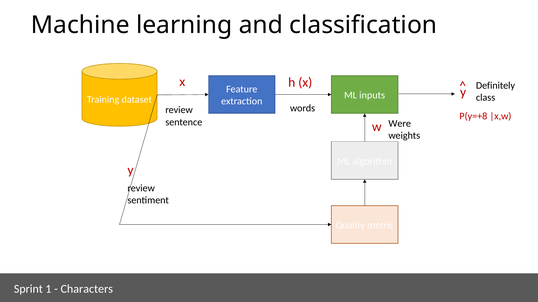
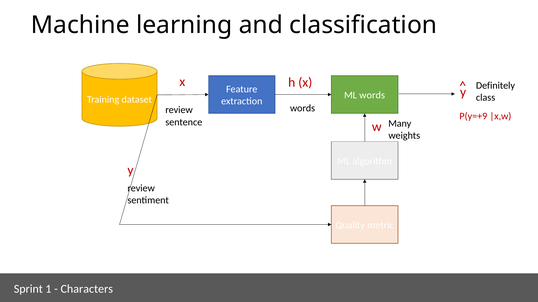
ML inputs: inputs -> words
P(y=+8: P(y=+8 -> P(y=+9
Were: Were -> Many
